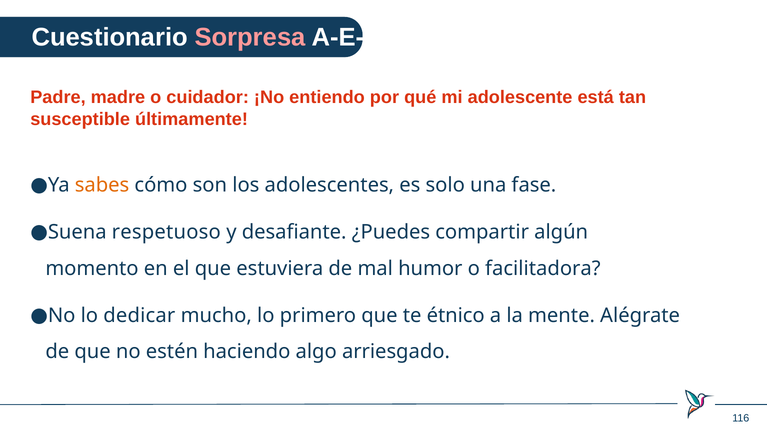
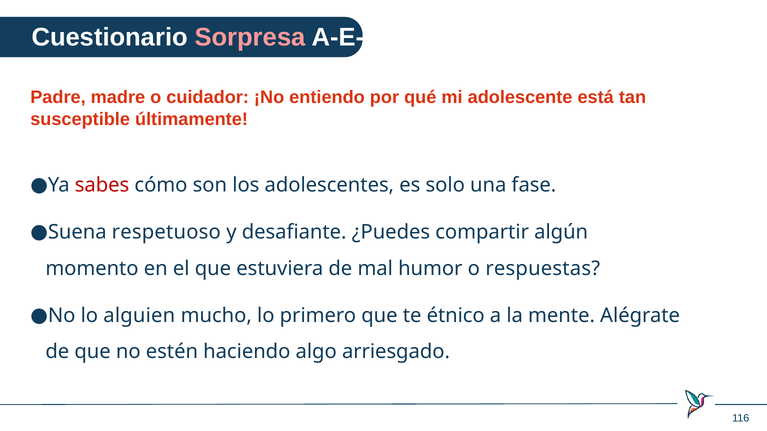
sabes colour: orange -> red
facilitadora: facilitadora -> respuestas
dedicar: dedicar -> alguien
